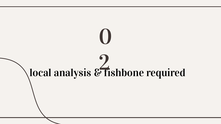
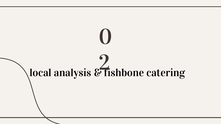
required: required -> catering
